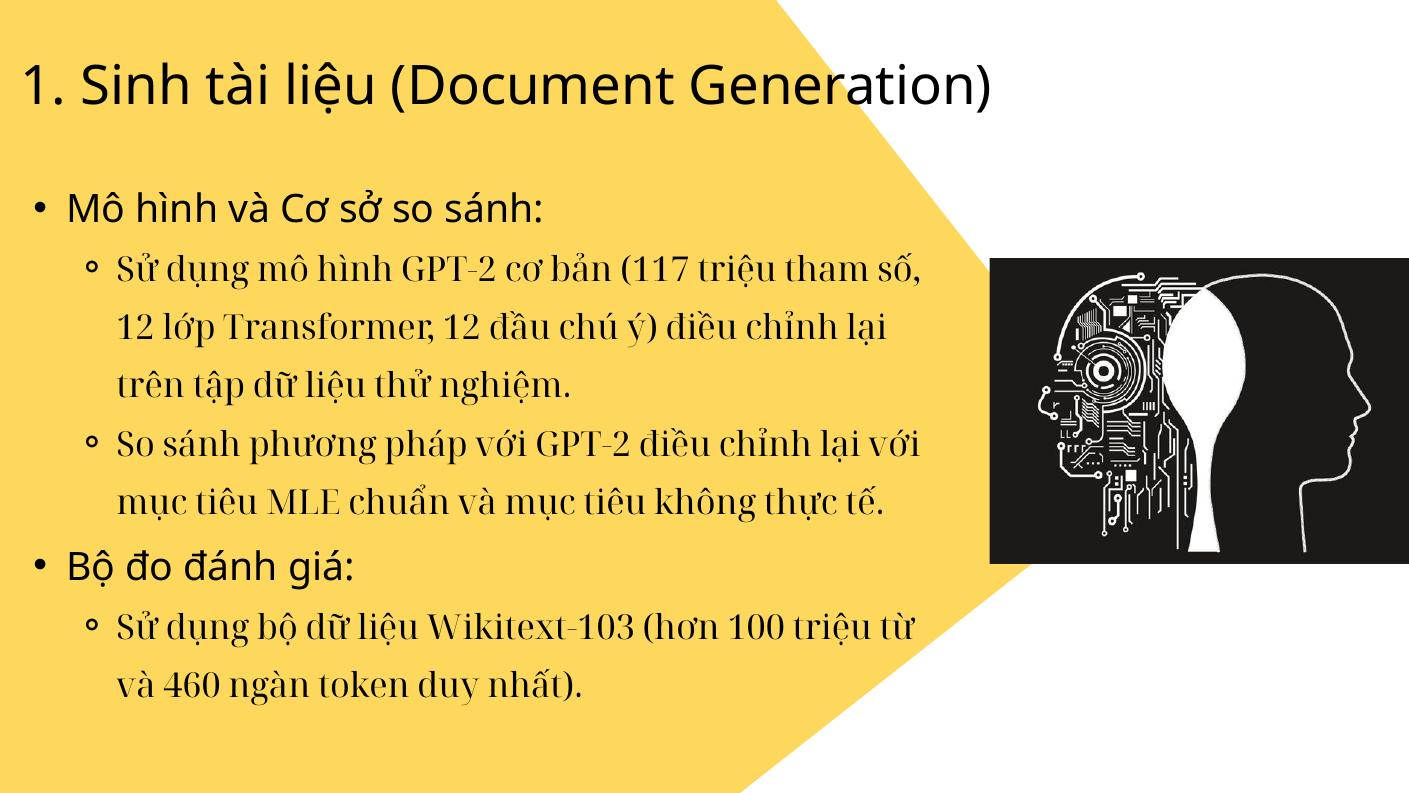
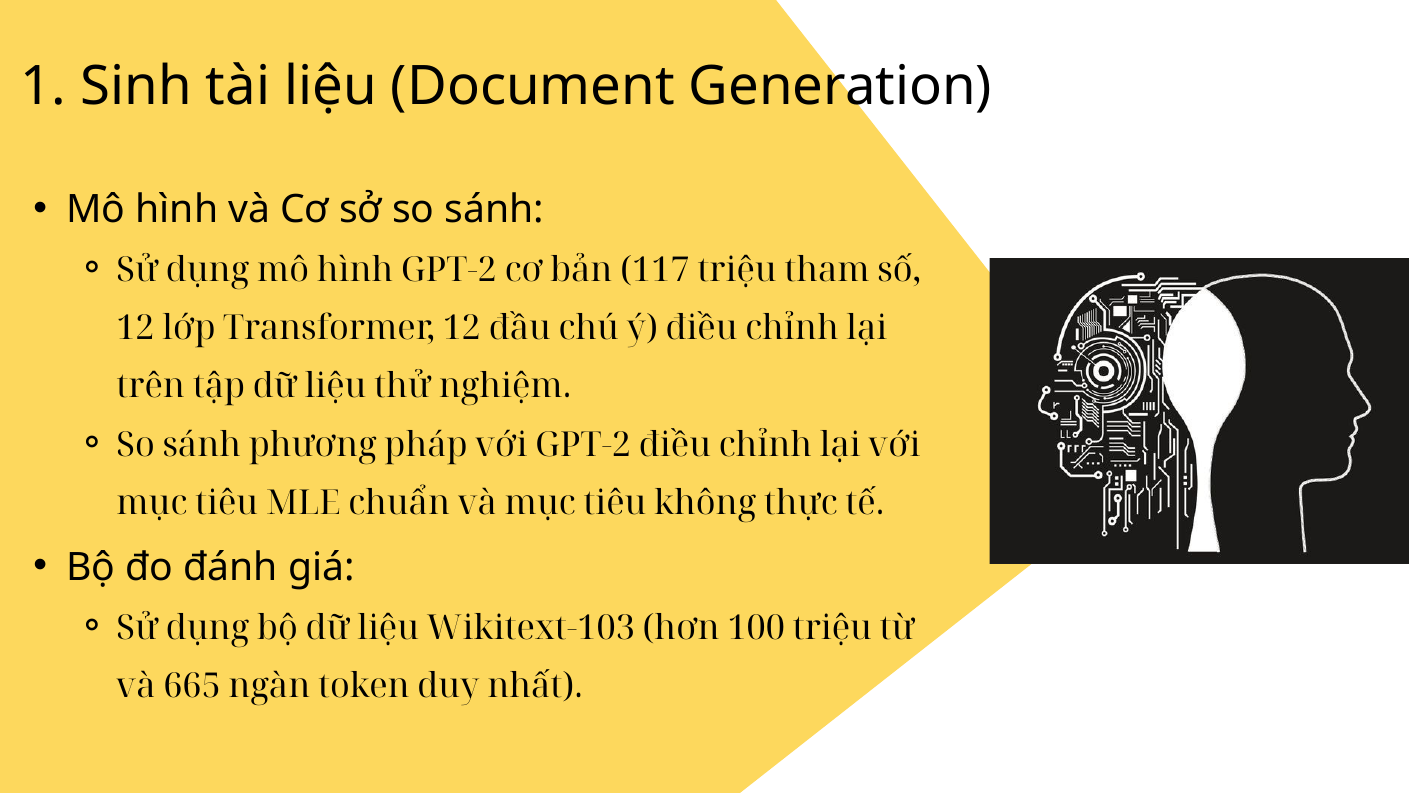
460: 460 -> 665
